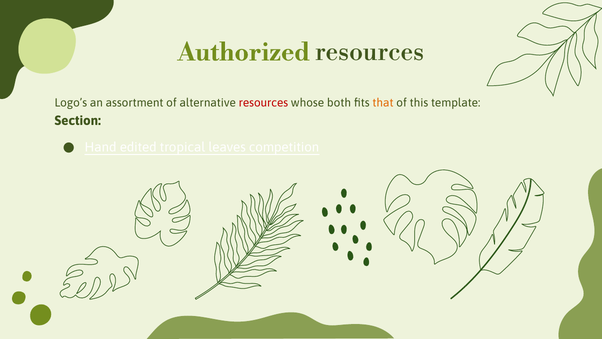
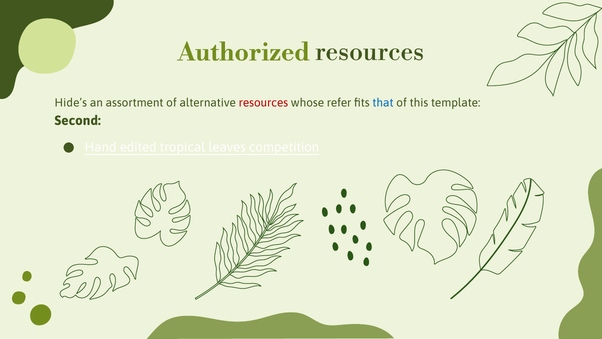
Logo’s: Logo’s -> Hide’s
both: both -> refer
that colour: orange -> blue
Section: Section -> Second
